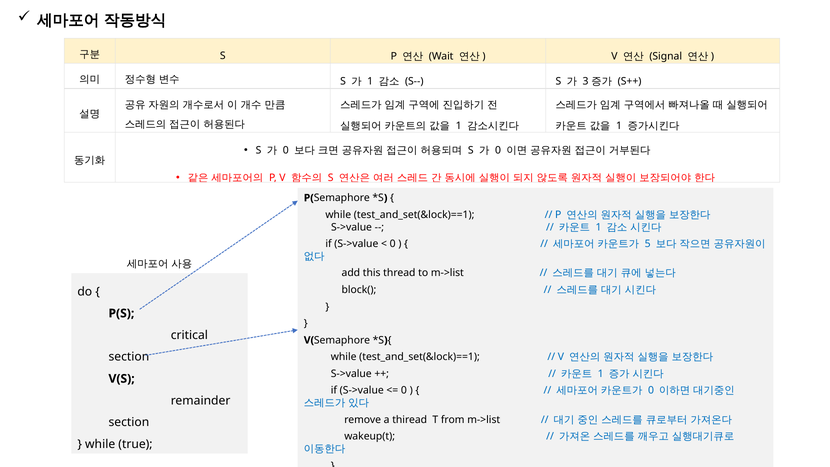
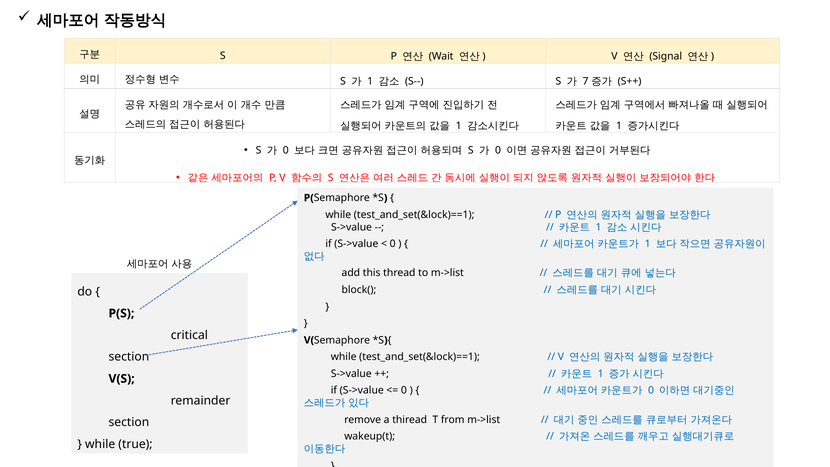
3: 3 -> 7
5 at (648, 244): 5 -> 1
